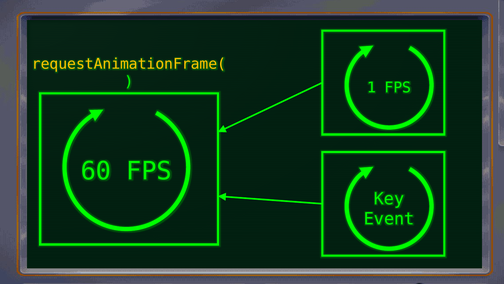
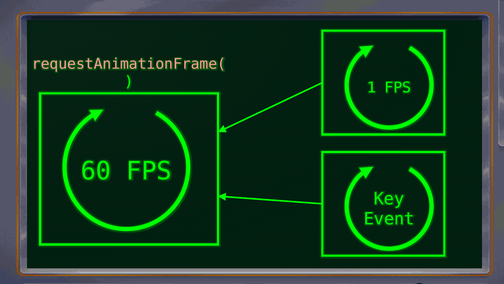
requestAnimationFrame( colour: yellow -> pink
